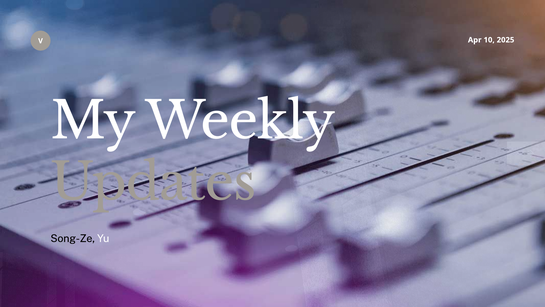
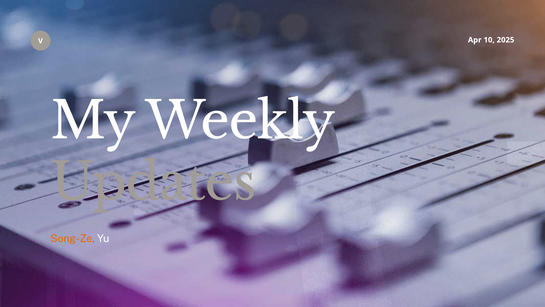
Song-Ze colour: black -> orange
